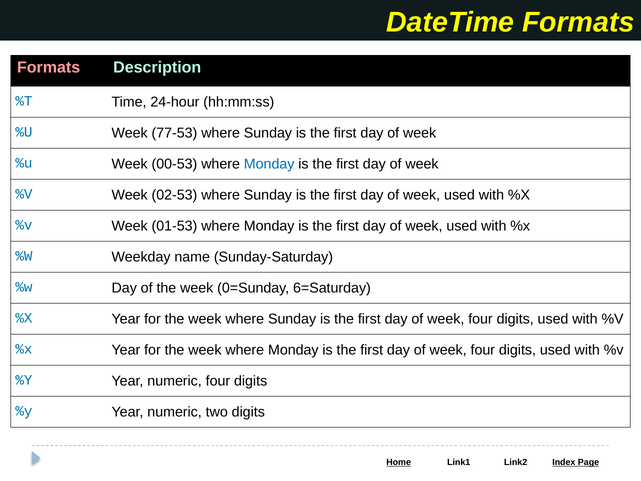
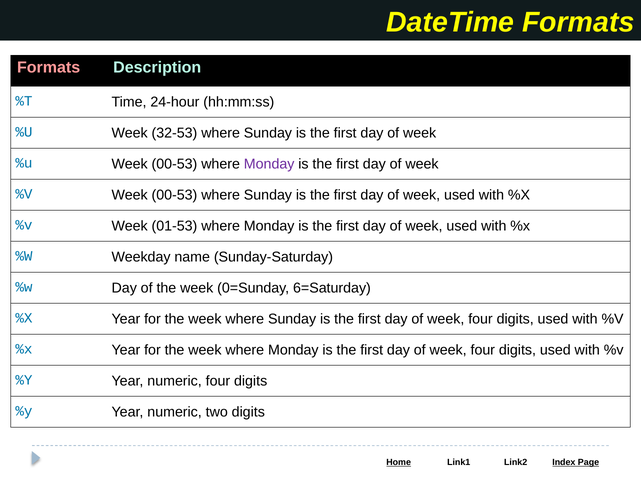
77-53: 77-53 -> 32-53
Monday at (269, 164) colour: blue -> purple
%V Week 02-53: 02-53 -> 00-53
